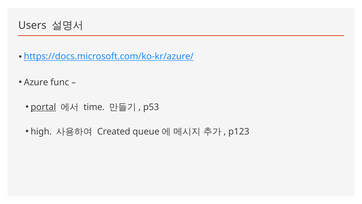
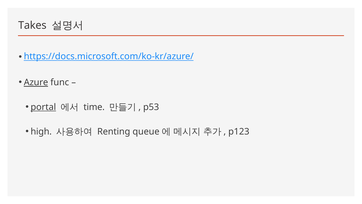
Users: Users -> Takes
Azure underline: none -> present
Created: Created -> Renting
